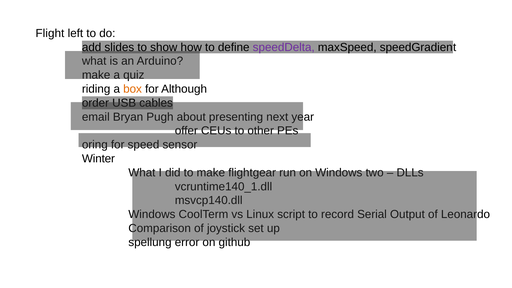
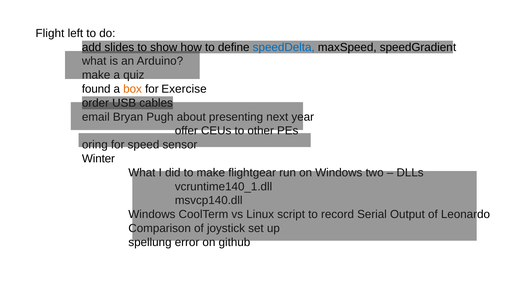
speedDelta colour: purple -> blue
riding: riding -> found
Although: Although -> Exercise
